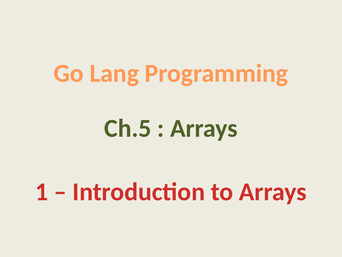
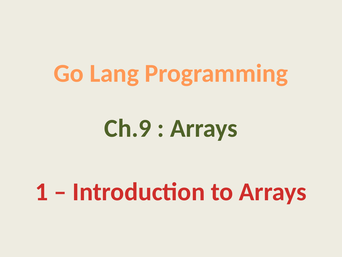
Ch.5: Ch.5 -> Ch.9
